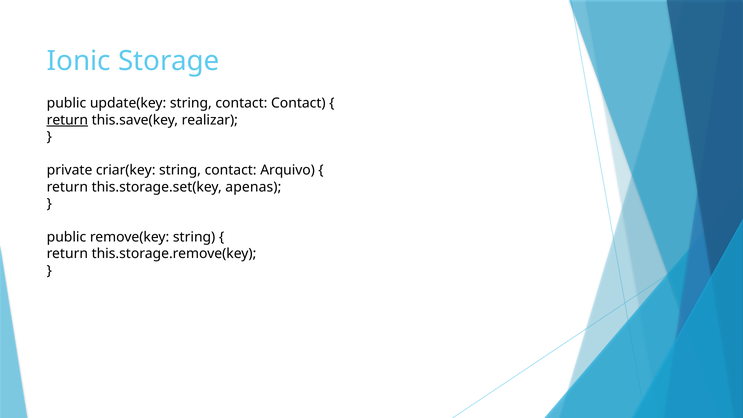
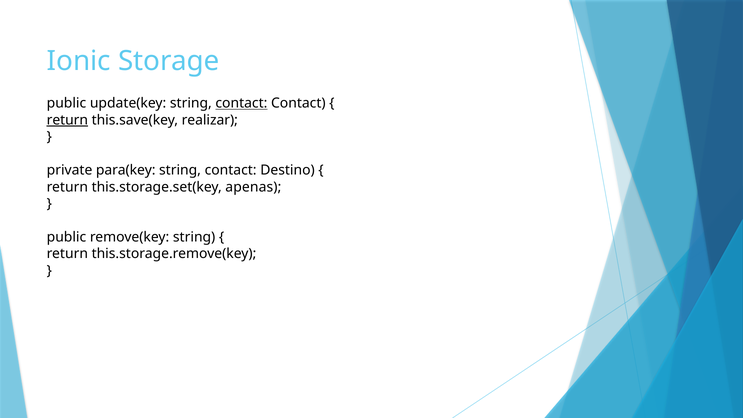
contact at (241, 103) underline: none -> present
criar(key: criar(key -> para(key
Arquivo: Arquivo -> Destino
